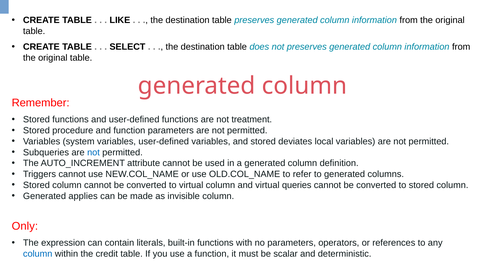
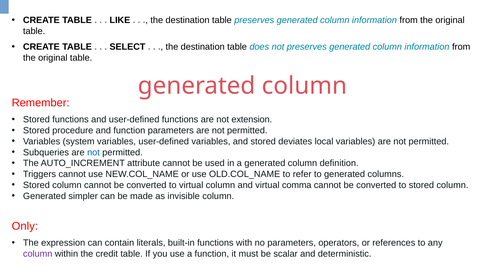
treatment: treatment -> extension
queries: queries -> comma
applies: applies -> simpler
column at (38, 254) colour: blue -> purple
